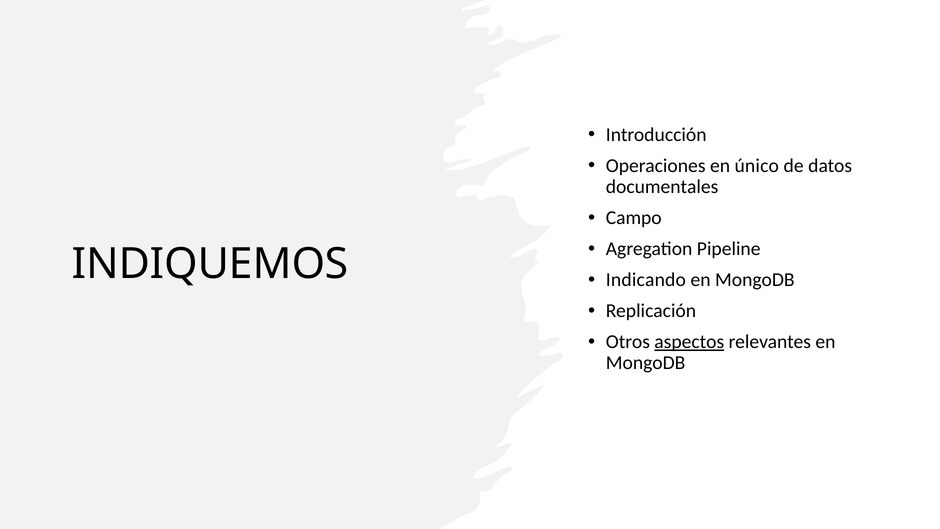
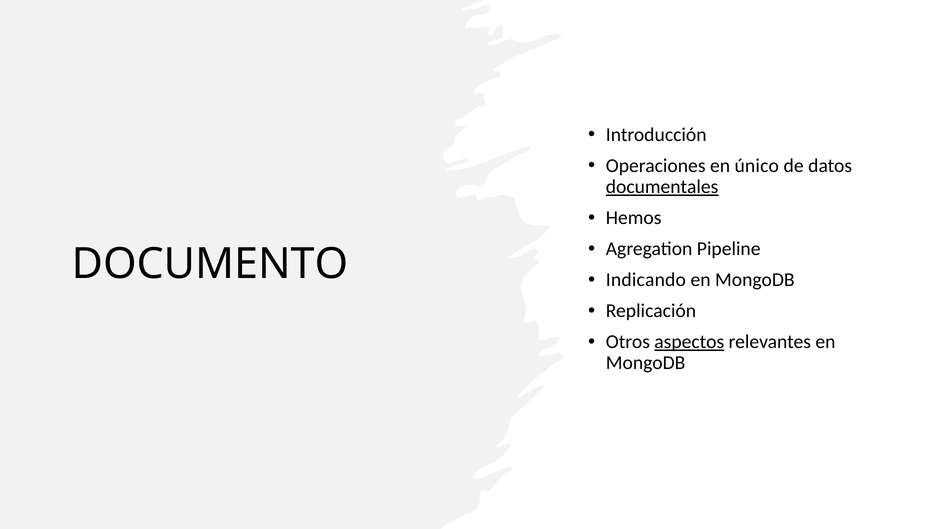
documentales underline: none -> present
Campo: Campo -> Hemos
INDIQUEMOS: INDIQUEMOS -> DOCUMENTO
